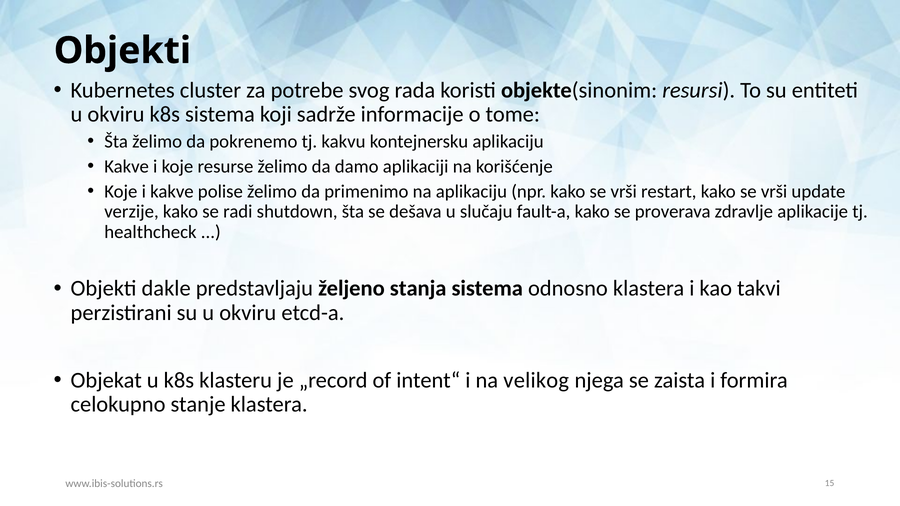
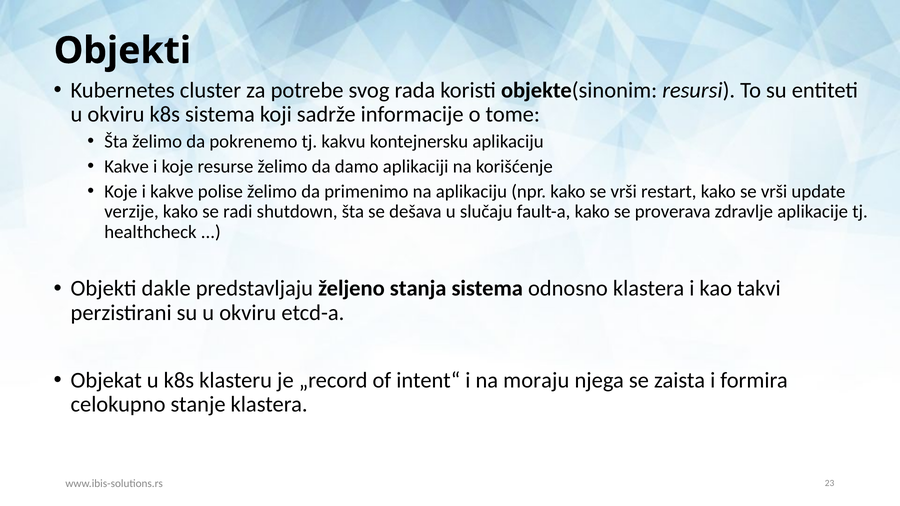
velikog: velikog -> moraju
15: 15 -> 23
